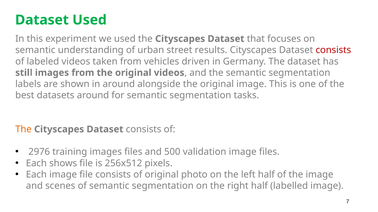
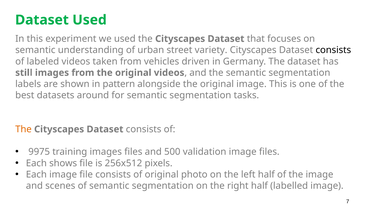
results: results -> variety
consists at (333, 50) colour: red -> black
in around: around -> pattern
2976: 2976 -> 9975
